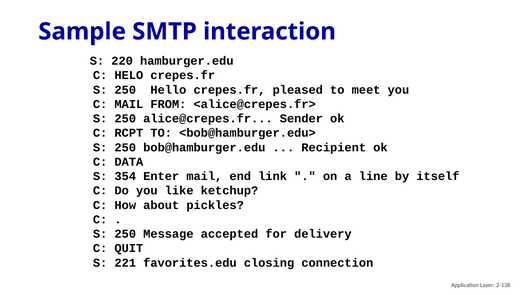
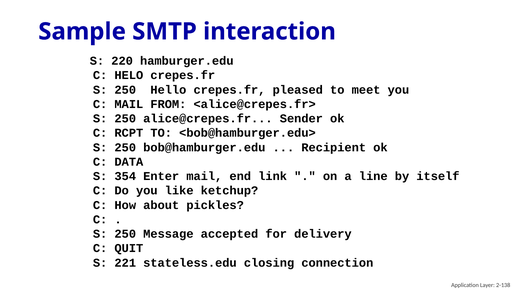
favorites.edu: favorites.edu -> stateless.edu
